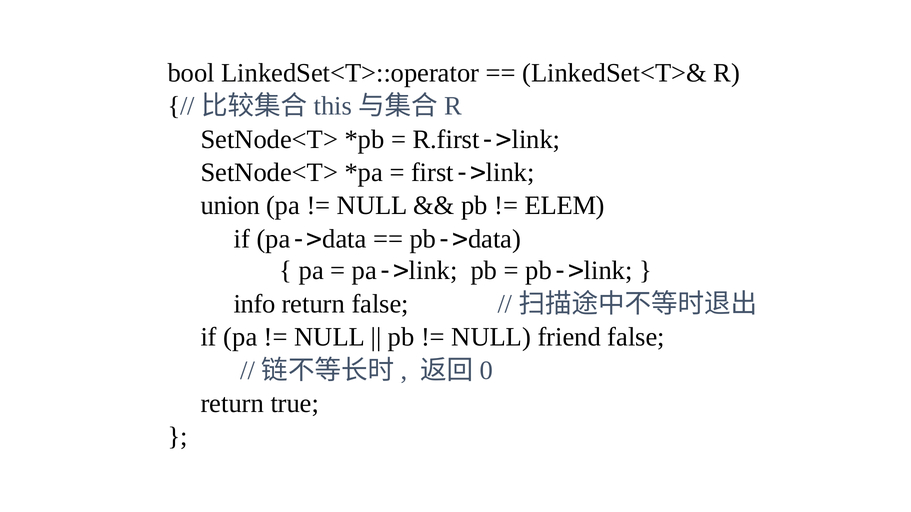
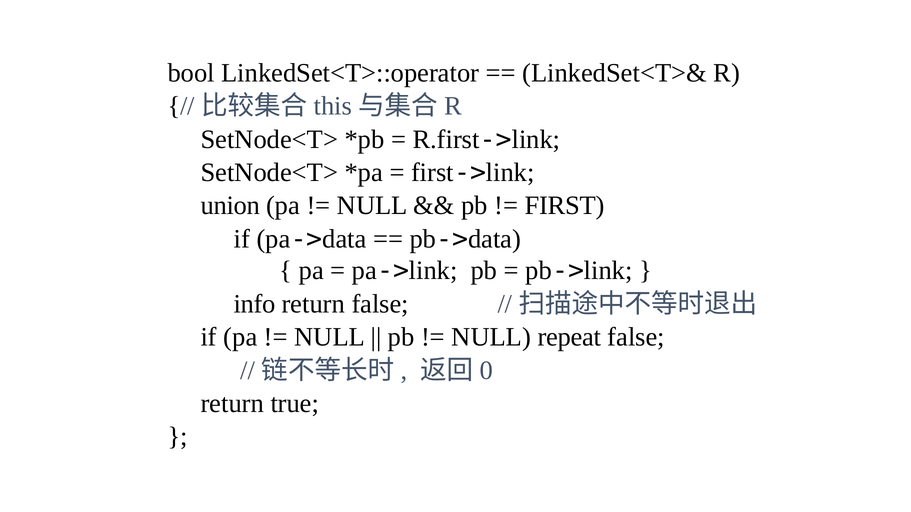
ELEM: ELEM -> FIRST
friend: friend -> repeat
